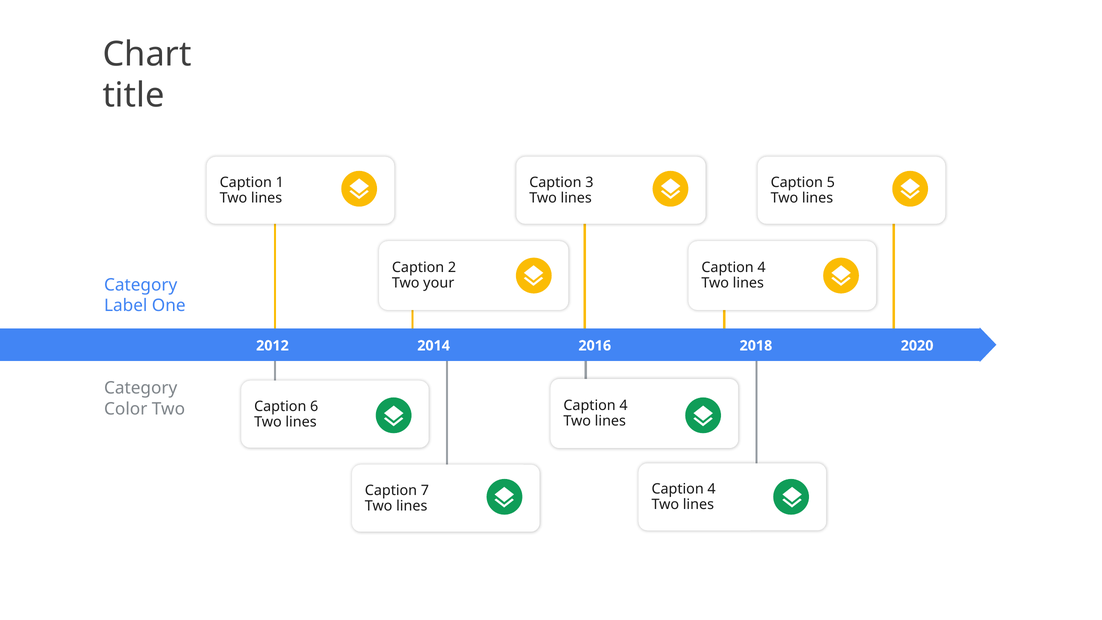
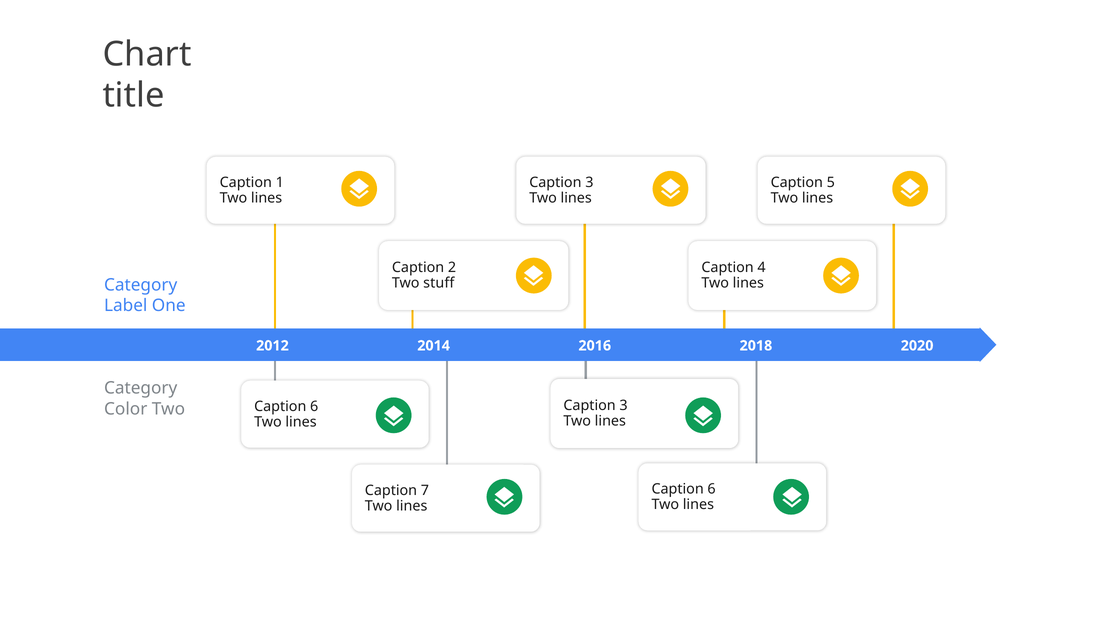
your: your -> stuff
4 at (624, 406): 4 -> 3
4 at (712, 489): 4 -> 6
